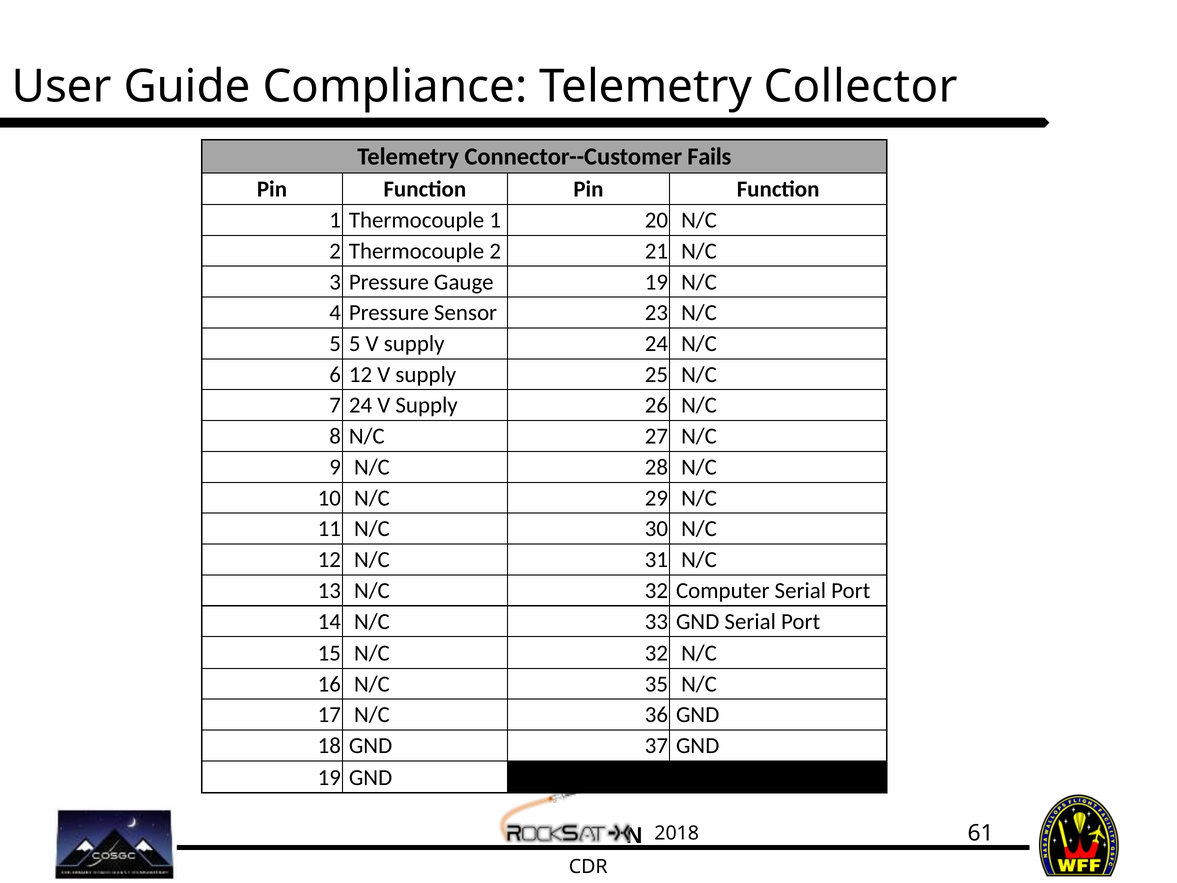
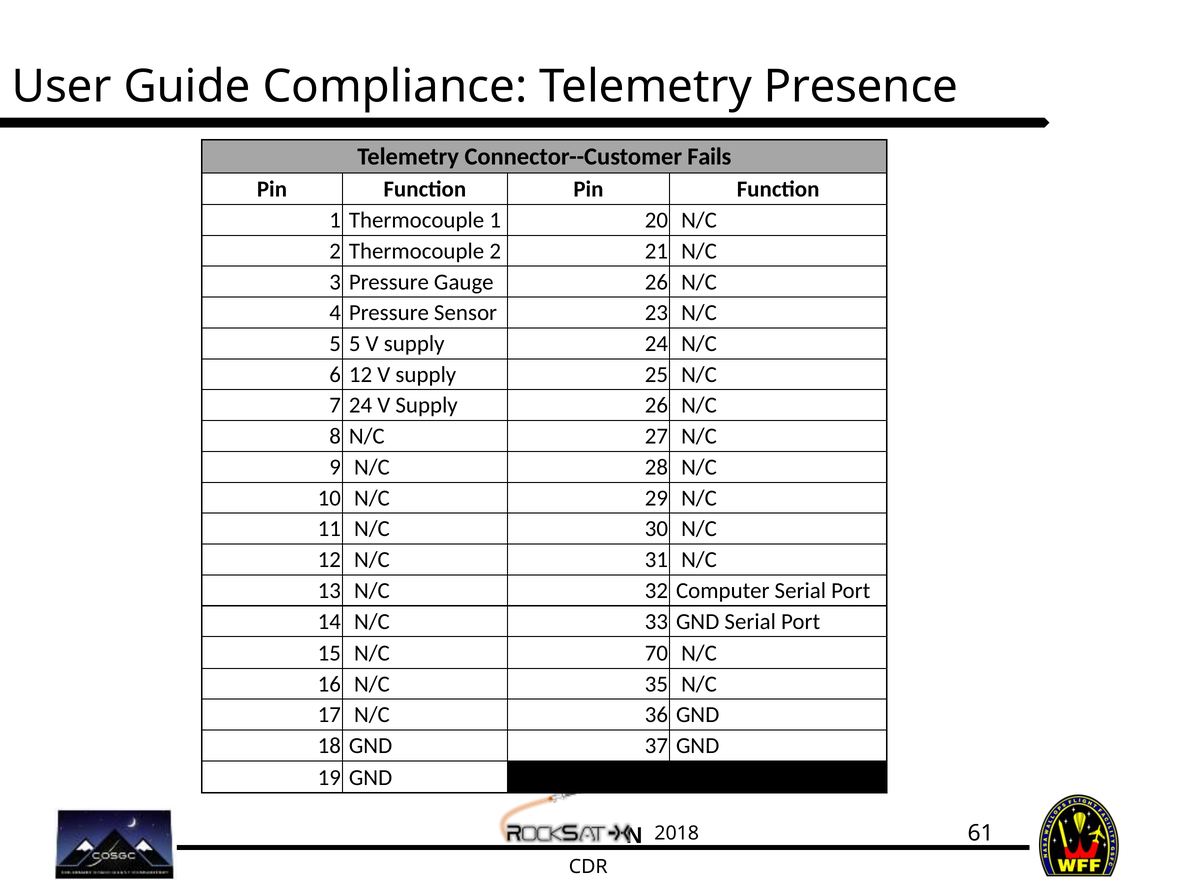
Collector: Collector -> Presence
Gauge 19: 19 -> 26
15 N/C 32: 32 -> 70
